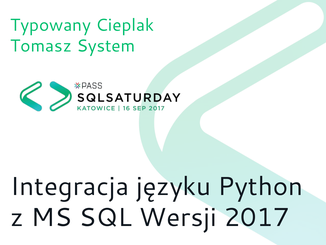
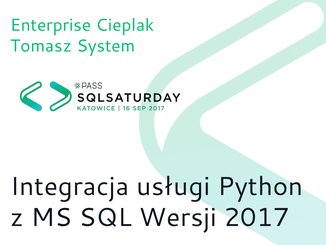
Typowany: Typowany -> Enterprise
języku: języku -> usługi
